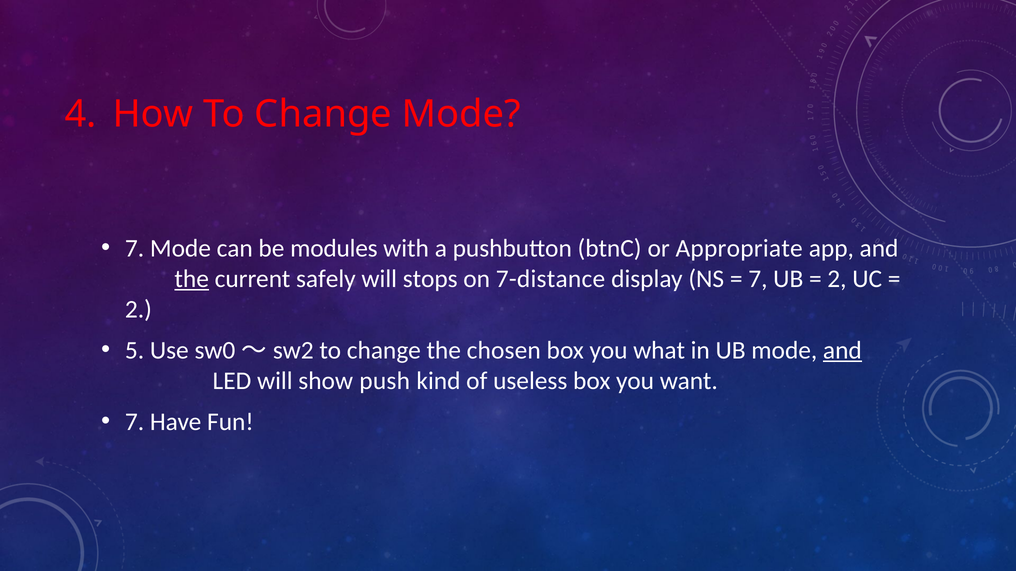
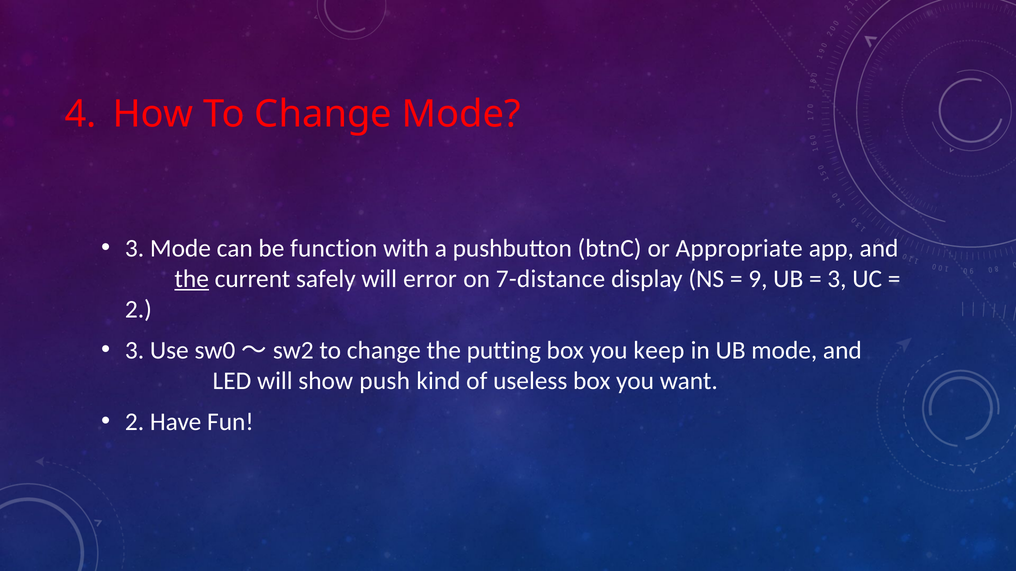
7 at (135, 249): 7 -> 3
modules: modules -> function
stops: stops -> error
7 at (758, 279): 7 -> 9
2 at (837, 279): 2 -> 3
5 at (135, 351): 5 -> 3
chosen: chosen -> putting
what: what -> keep
and at (842, 351) underline: present -> none
7 at (135, 422): 7 -> 2
